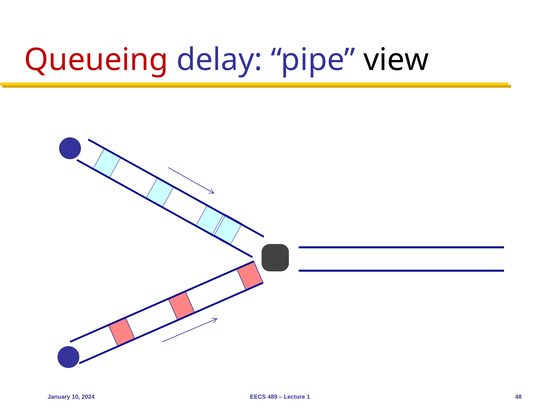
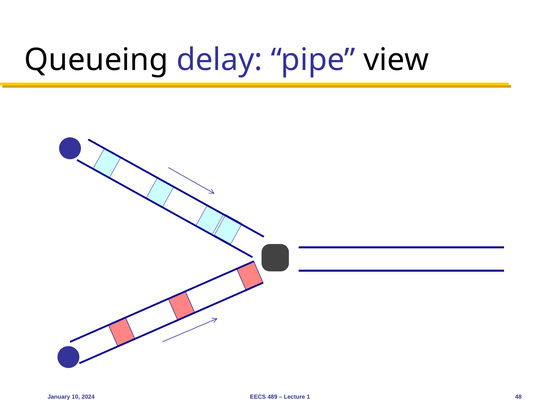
Queueing colour: red -> black
